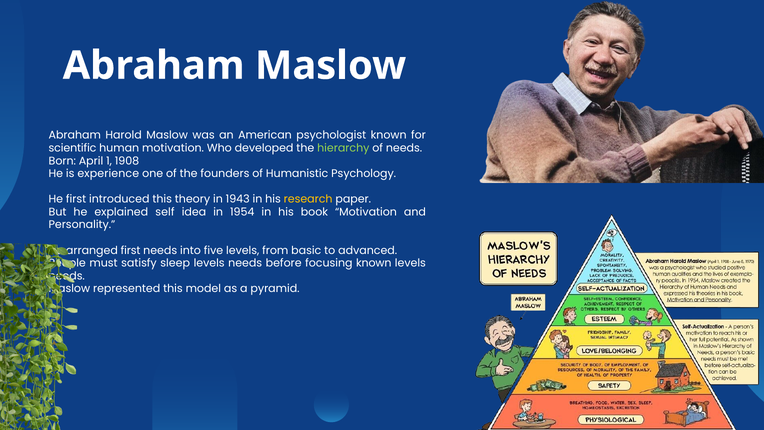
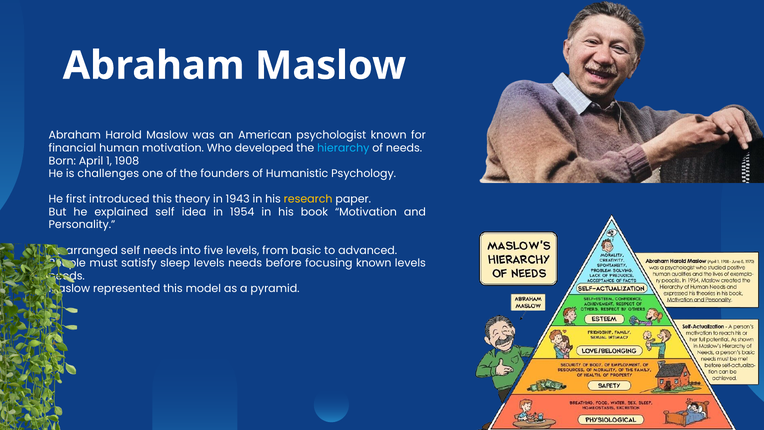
scientific: scientific -> financial
hierarchy colour: light green -> light blue
experience: experience -> challenges
first at (131, 250): first -> self
